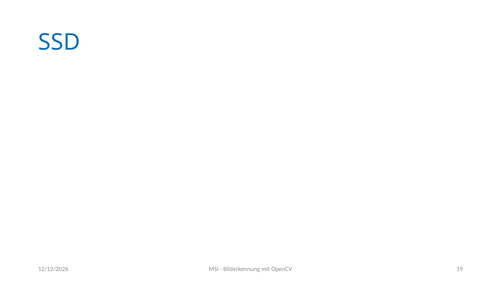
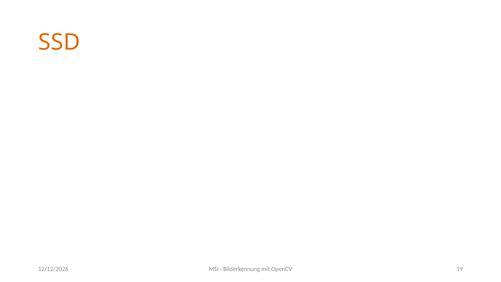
SSD colour: blue -> orange
